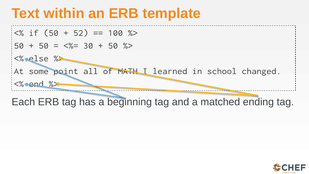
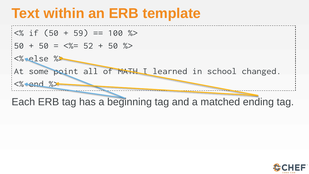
52: 52 -> 59
30: 30 -> 52
